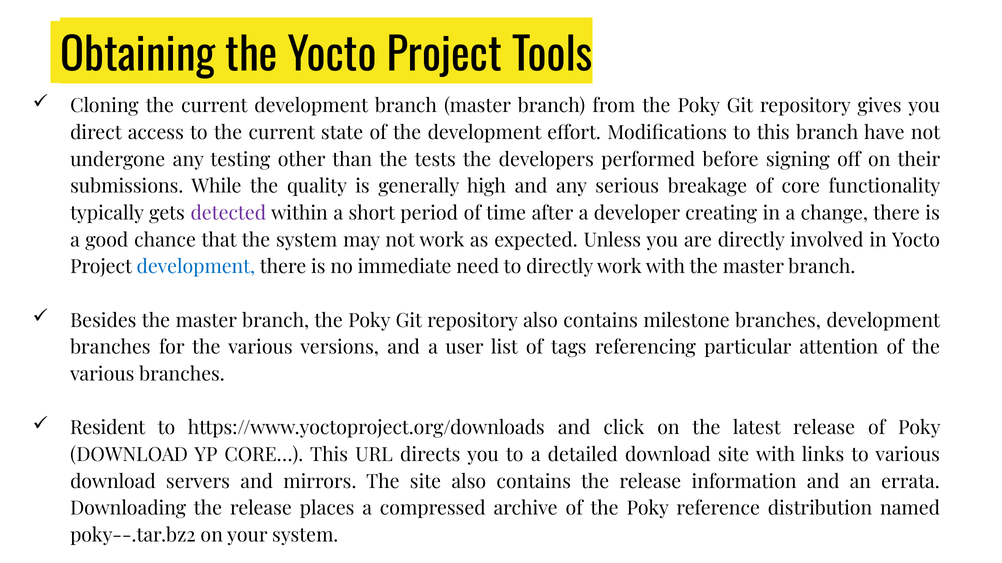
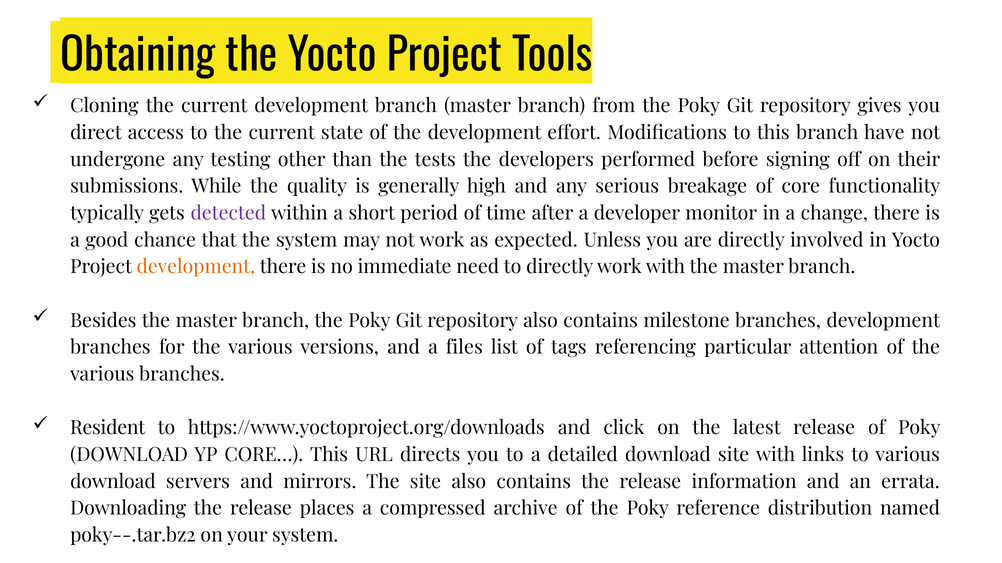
creating: creating -> monitor
development at (196, 267) colour: blue -> orange
user: user -> files
